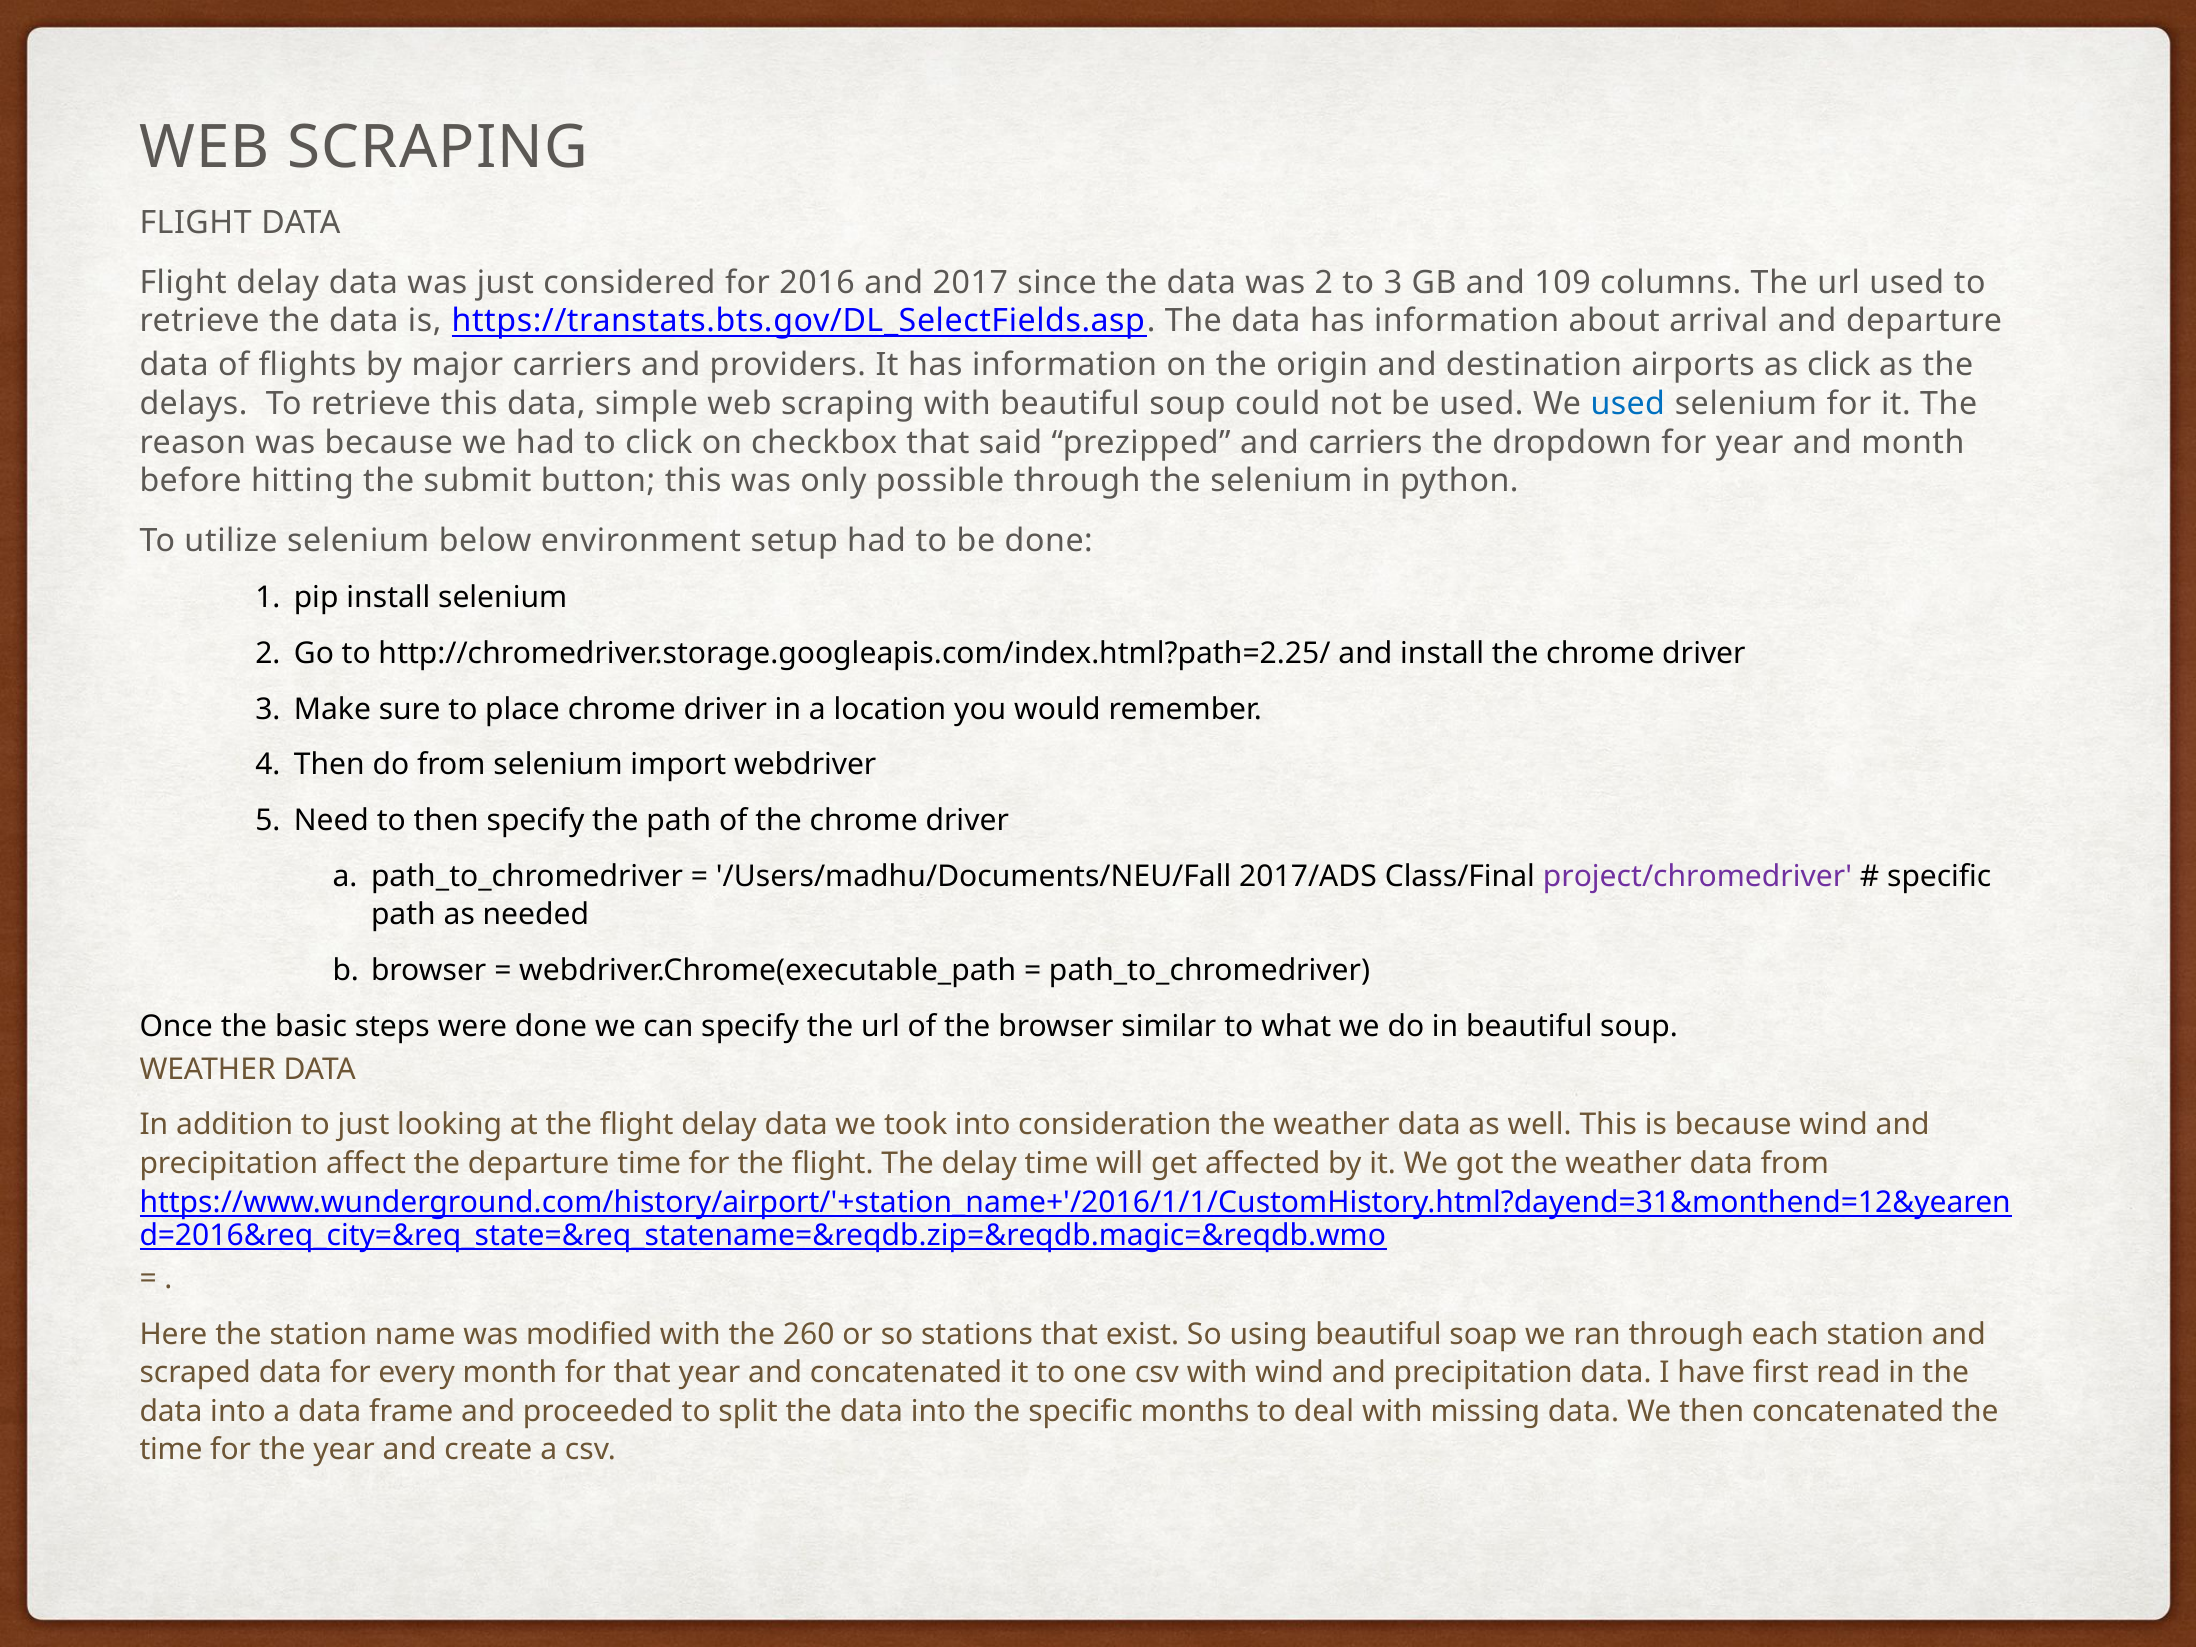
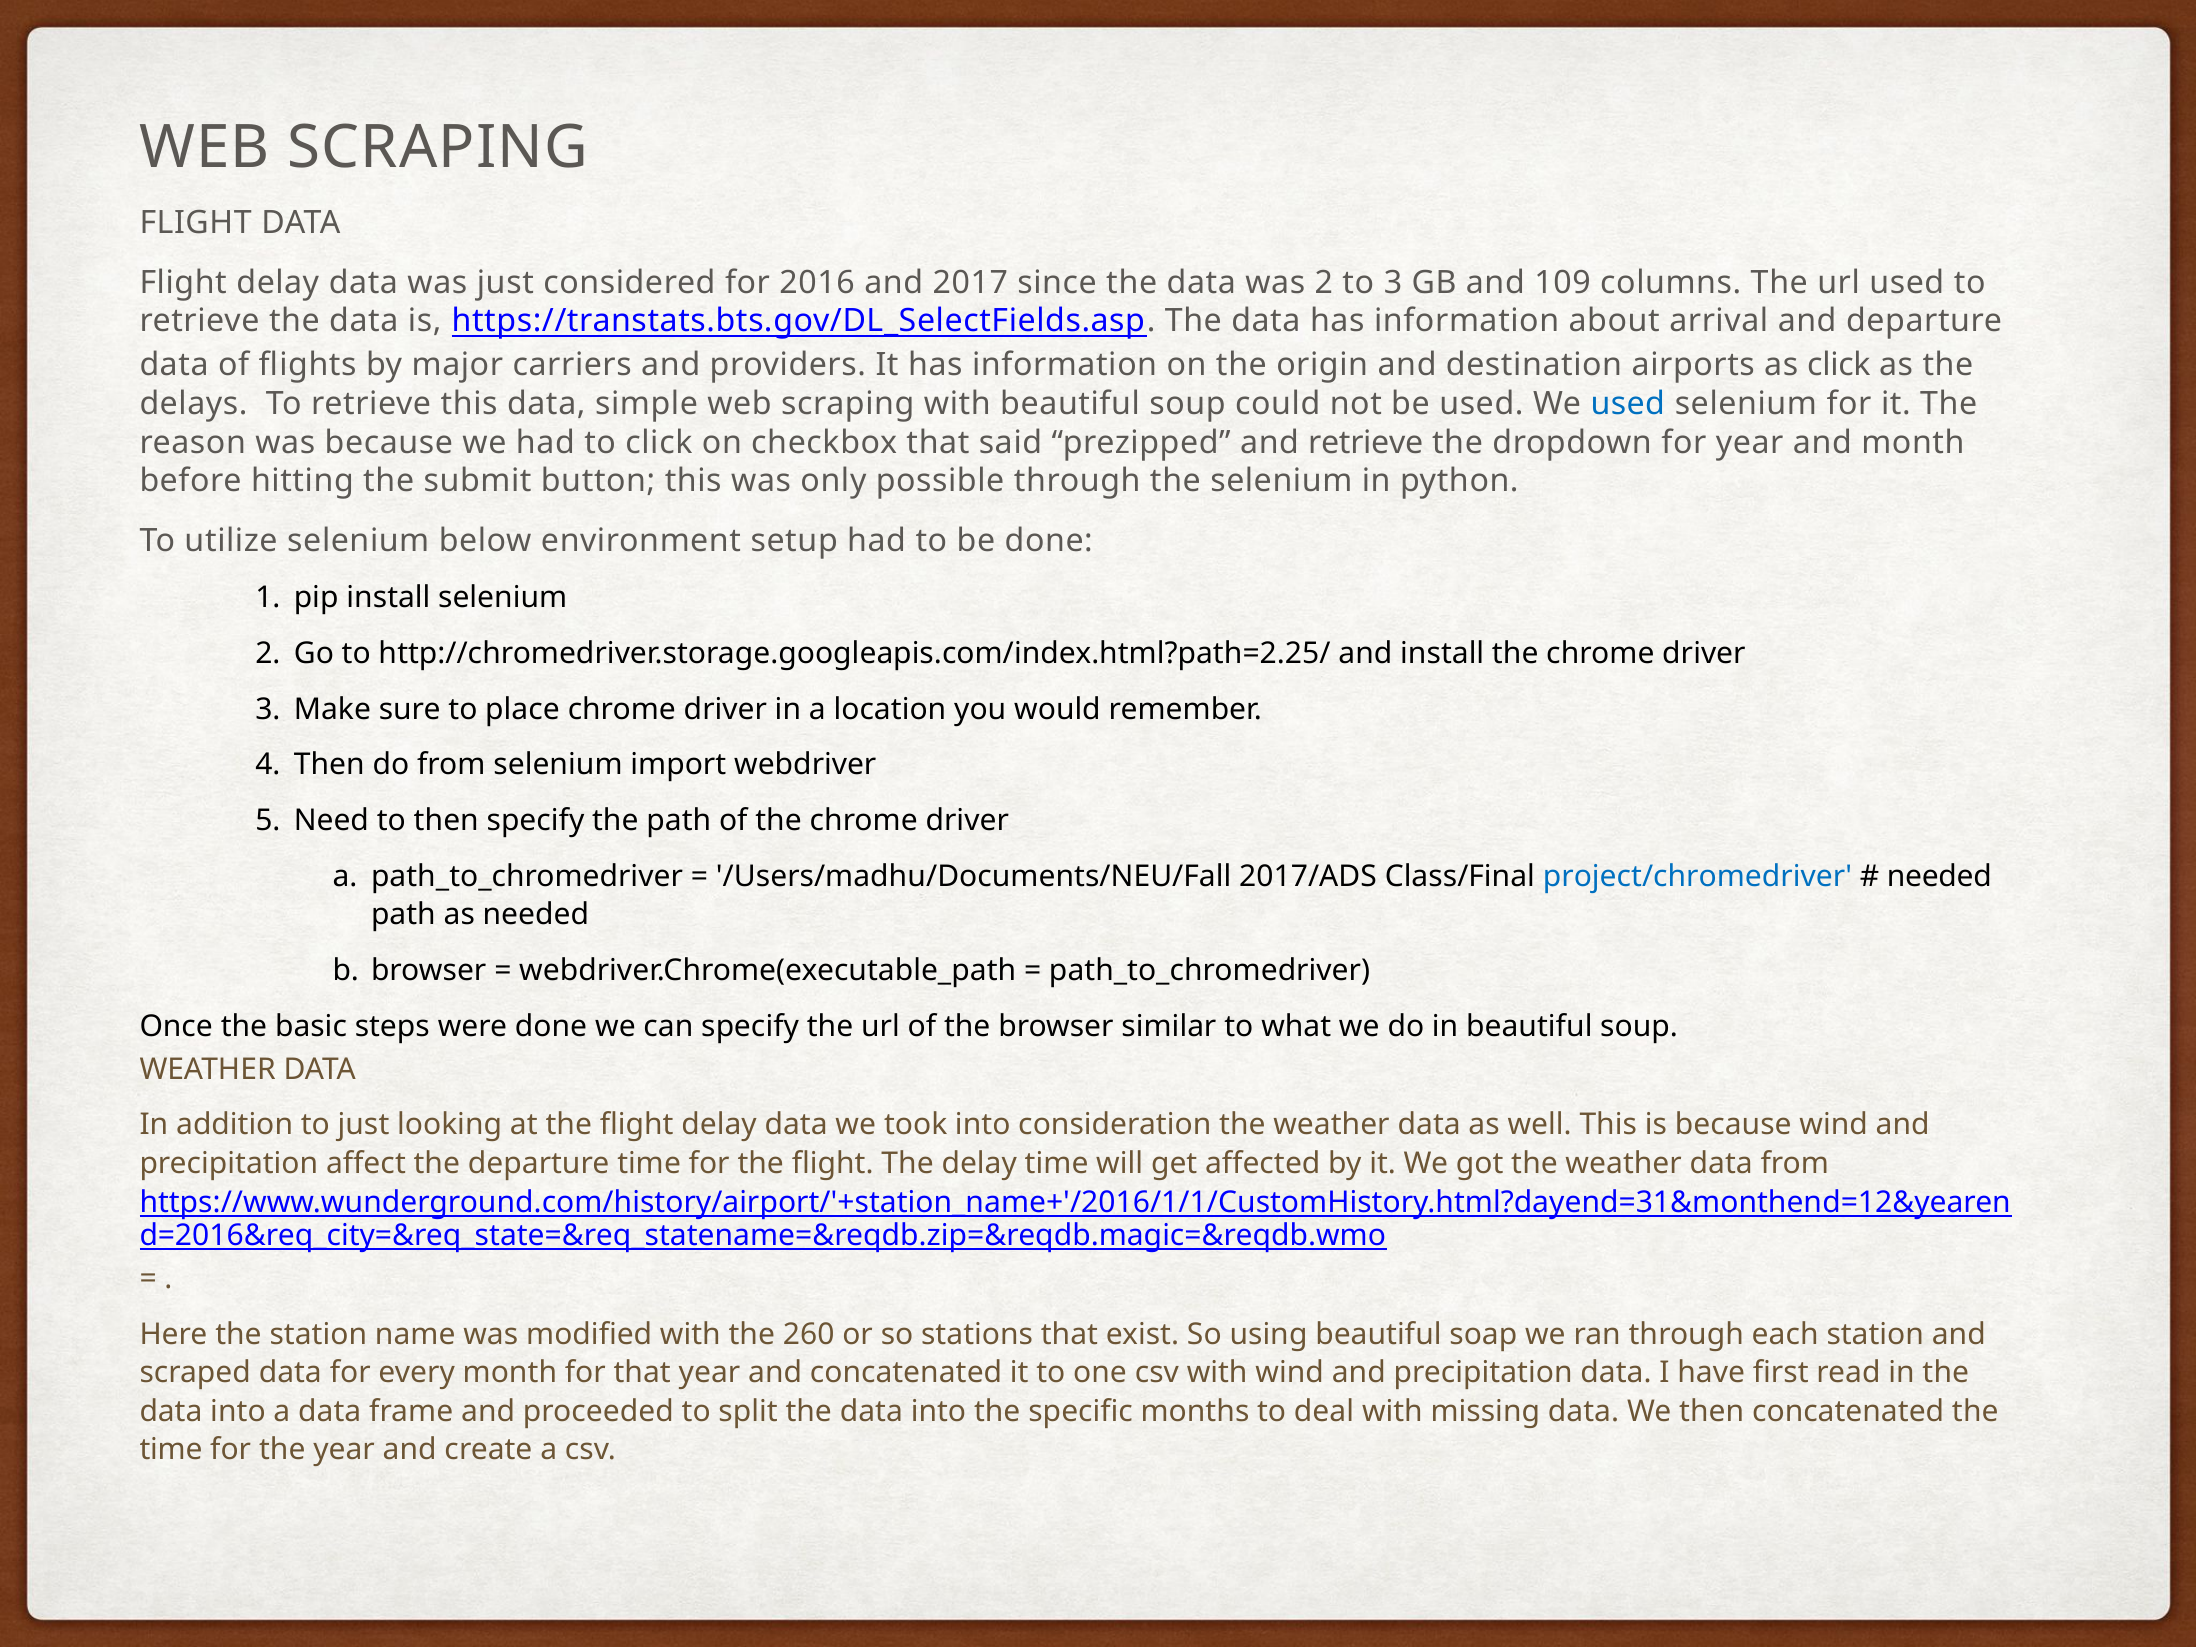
and carriers: carriers -> retrieve
project/chromedriver colour: purple -> blue
specific at (1939, 876): specific -> needed
